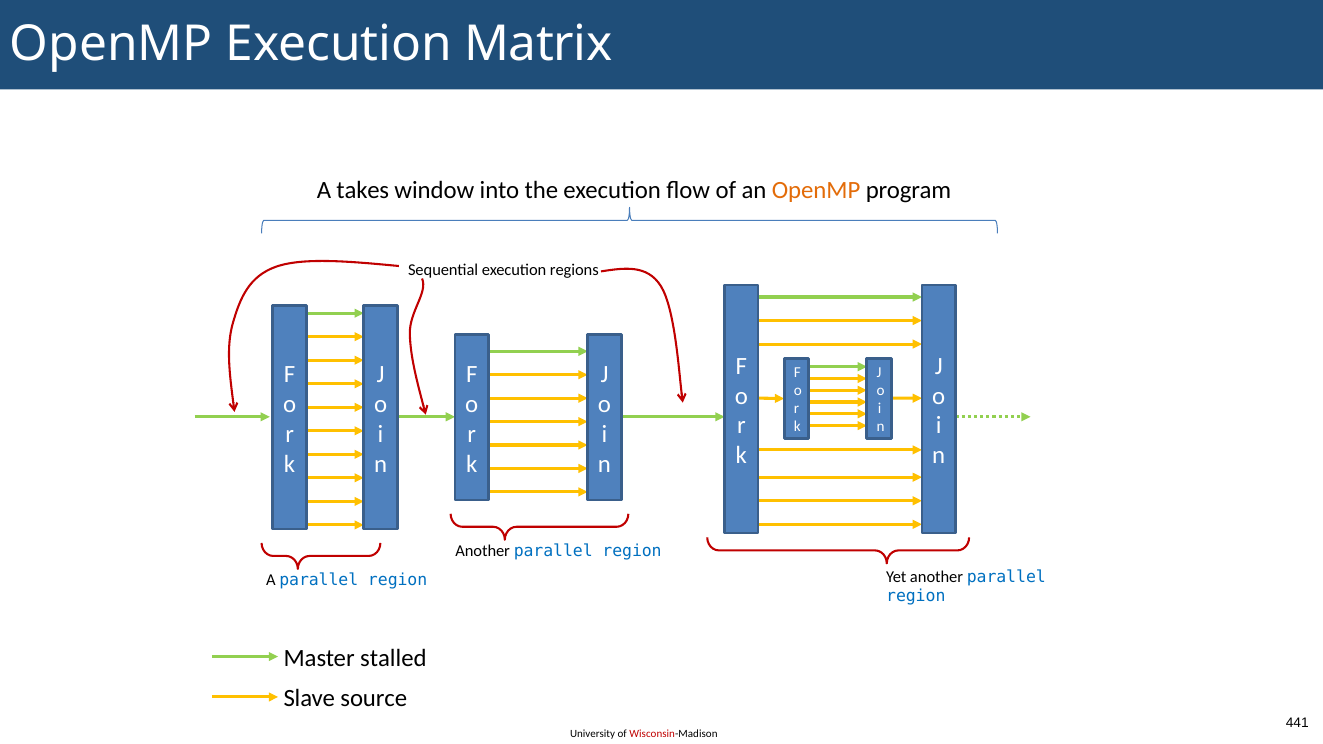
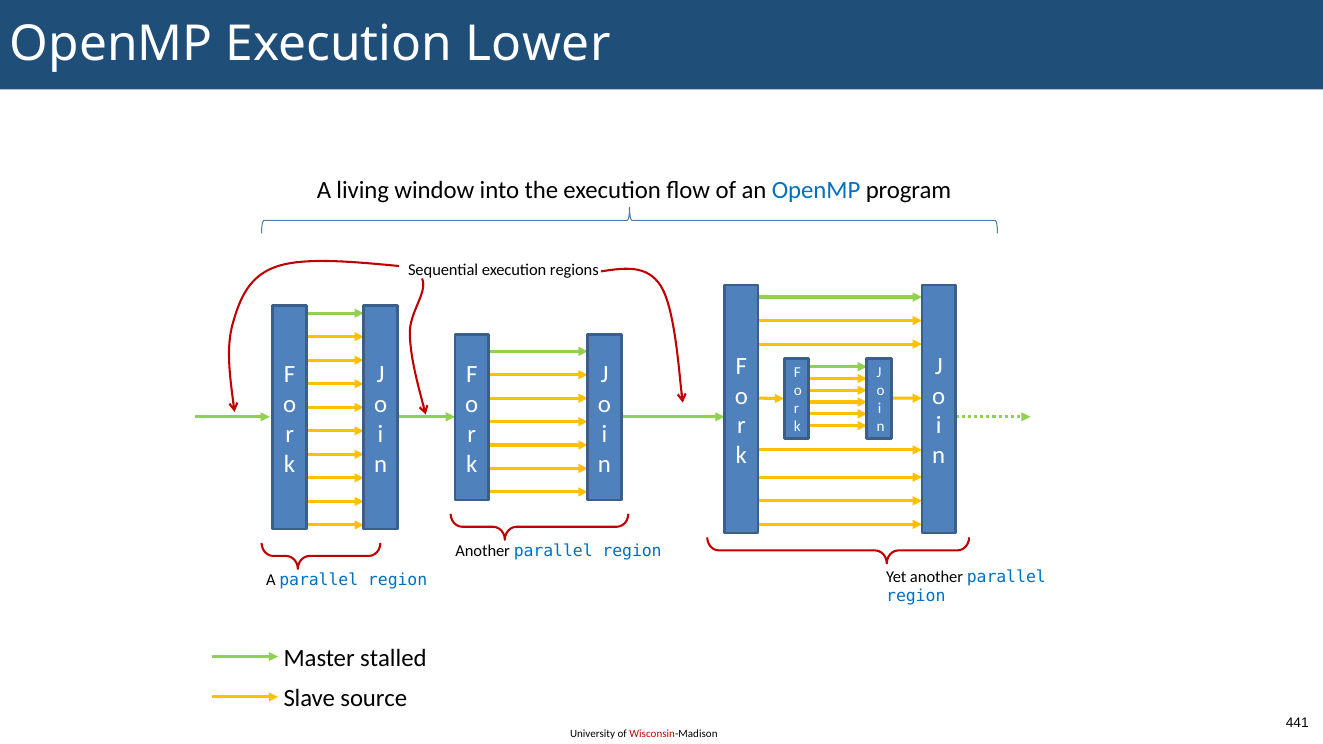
Matrix: Matrix -> Lower
takes: takes -> living
OpenMP at (816, 190) colour: orange -> blue
